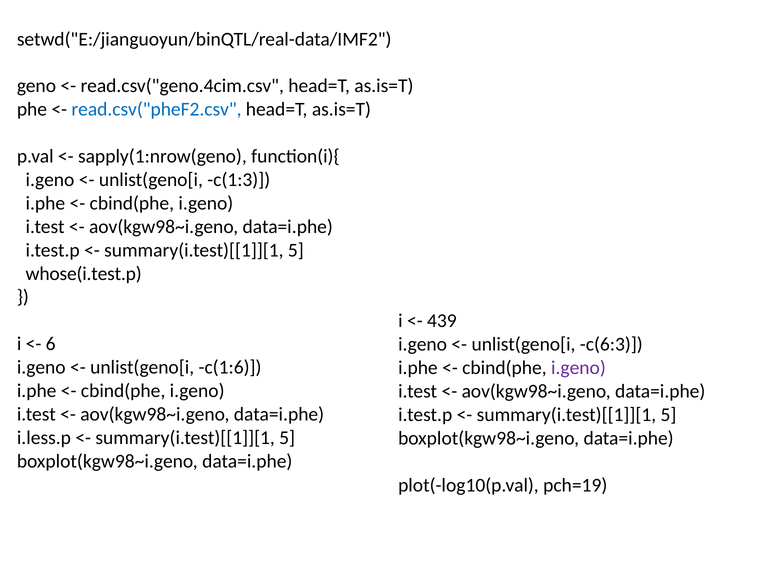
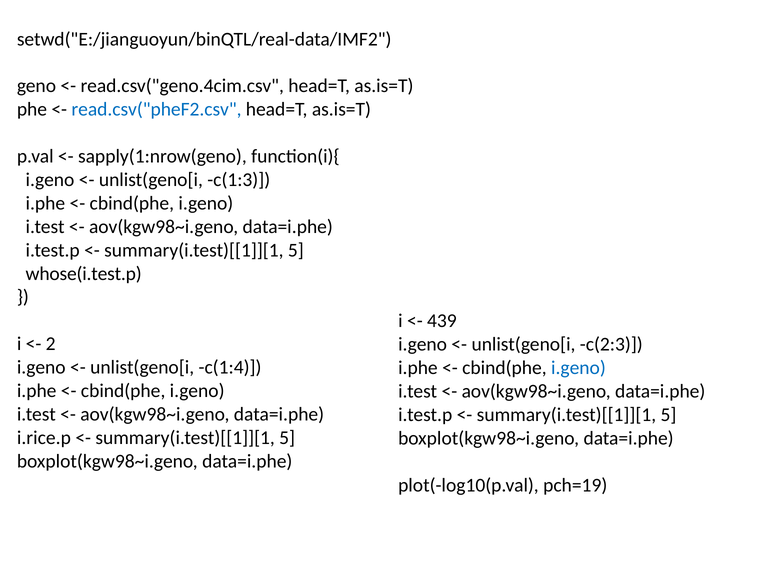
6: 6 -> 2
c(6:3: c(6:3 -> c(2:3
c(1:6: c(1:6 -> c(1:4
i.geno at (578, 368) colour: purple -> blue
i.less.p: i.less.p -> i.rice.p
